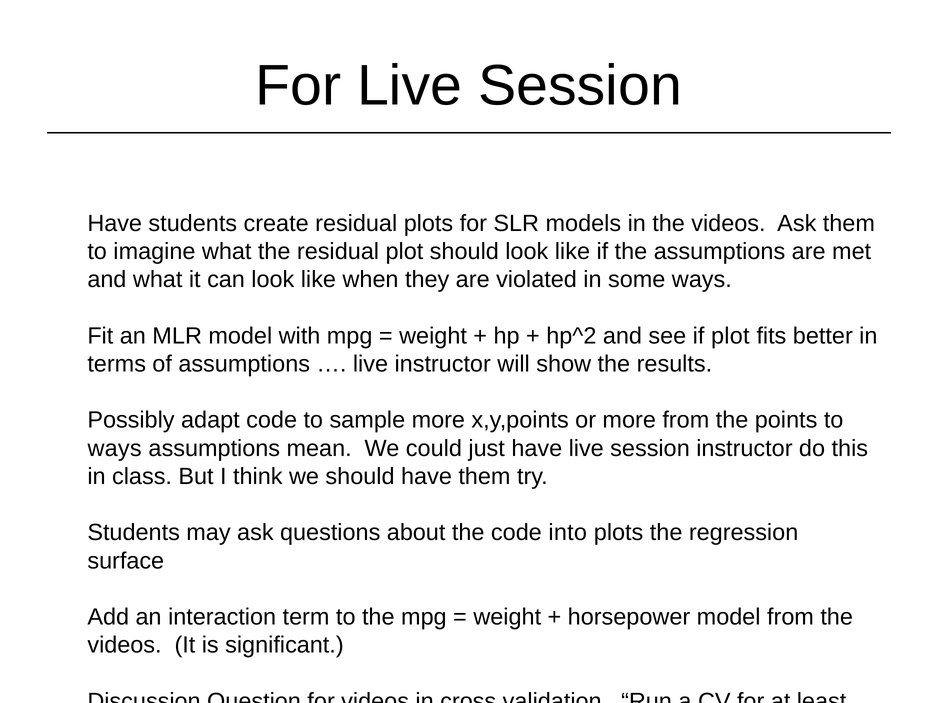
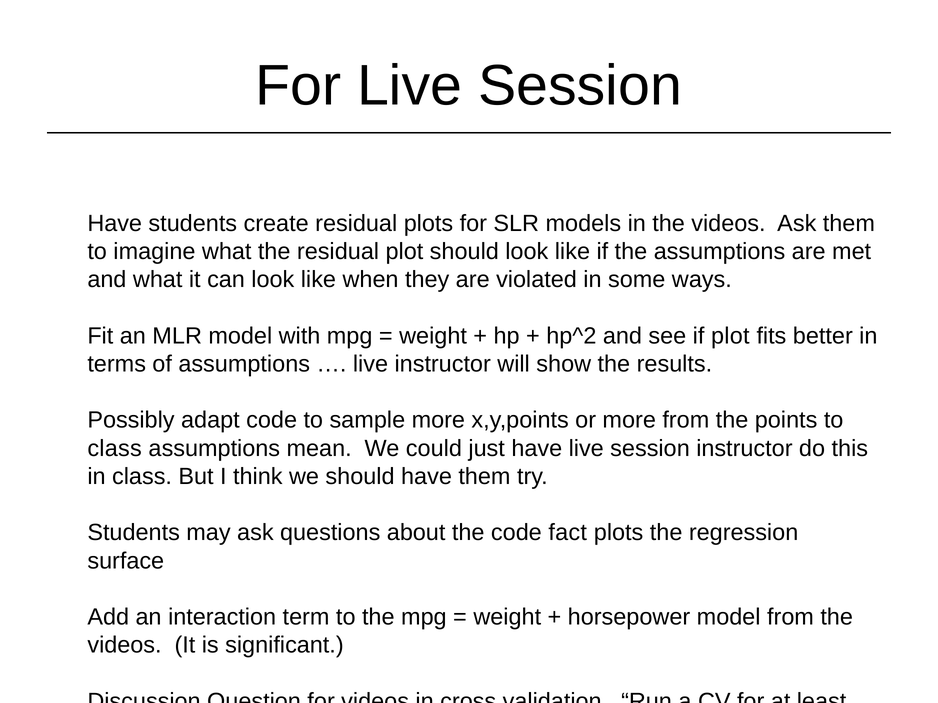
ways at (115, 449): ways -> class
into: into -> fact
